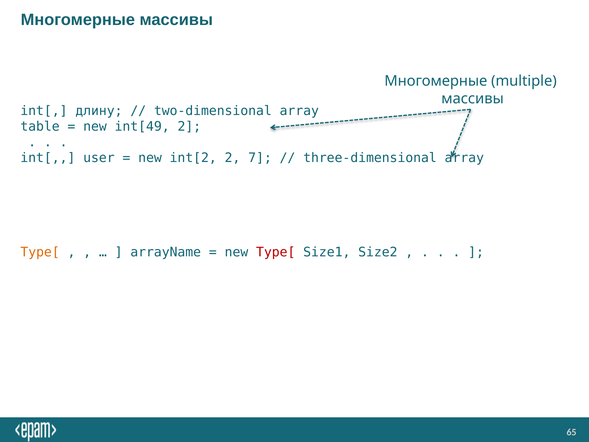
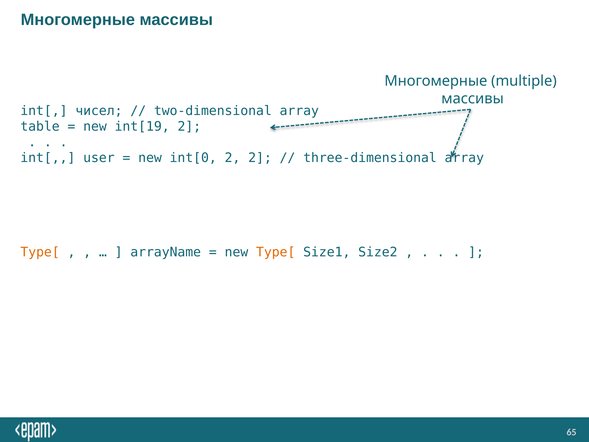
длину: длину -> чисел
int[49: int[49 -> int[19
int[2: int[2 -> int[0
2 7: 7 -> 2
Type[ at (276, 252) colour: red -> orange
